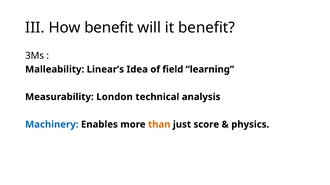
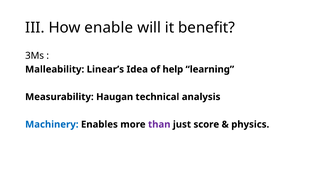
How benefit: benefit -> enable
field: field -> help
London: London -> Haugan
than colour: orange -> purple
